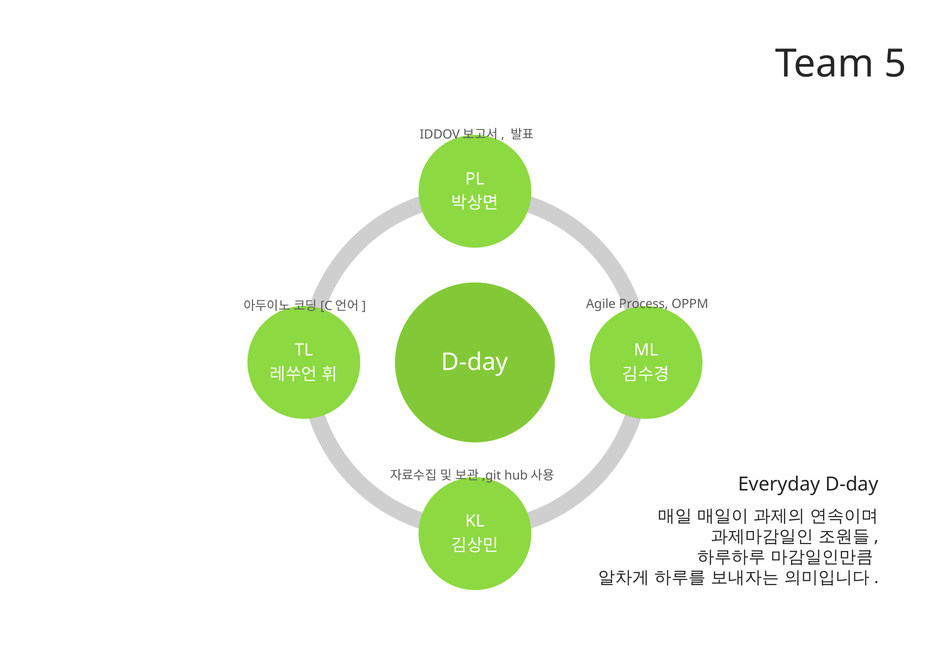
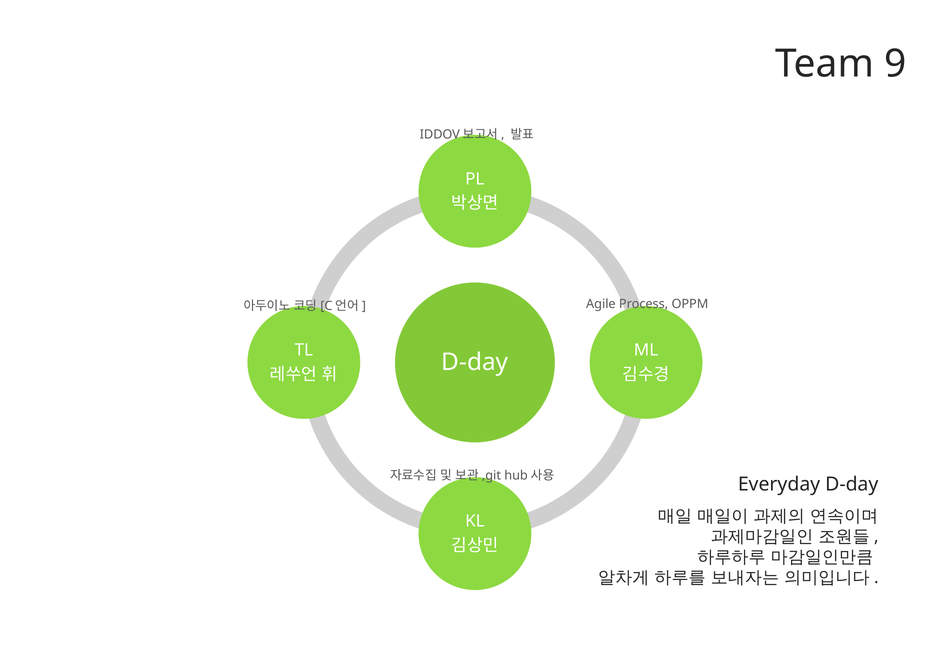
5: 5 -> 9
